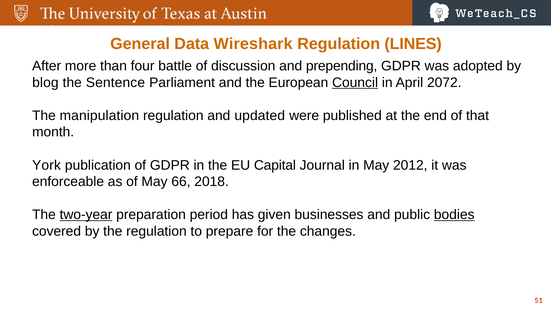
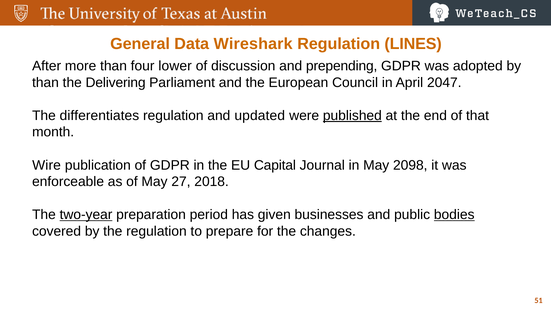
battle: battle -> lower
blog at (45, 82): blog -> than
Sentence: Sentence -> Delivering
Council underline: present -> none
2072: 2072 -> 2047
manipulation: manipulation -> differentiates
published underline: none -> present
York: York -> Wire
2012: 2012 -> 2098
66: 66 -> 27
